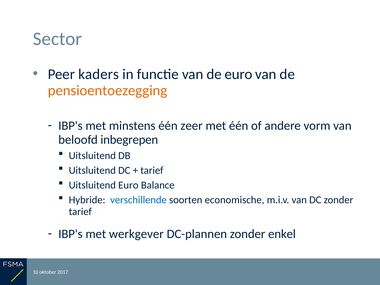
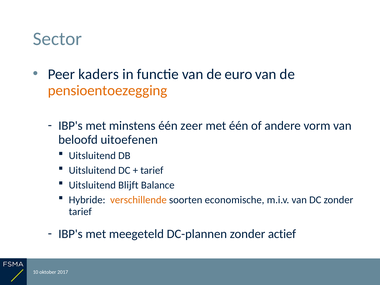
inbegrepen: inbegrepen -> uitoefenen
Uitsluitend Euro: Euro -> Blijft
verschillende colour: blue -> orange
werkgever: werkgever -> meegeteld
enkel: enkel -> actief
